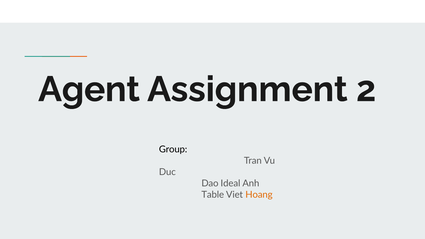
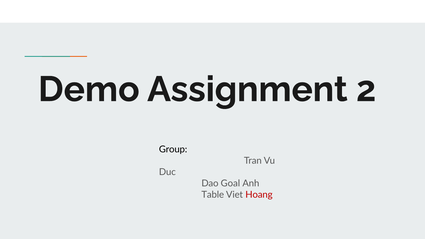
Agent: Agent -> Demo
Ideal: Ideal -> Goal
Hoang colour: orange -> red
